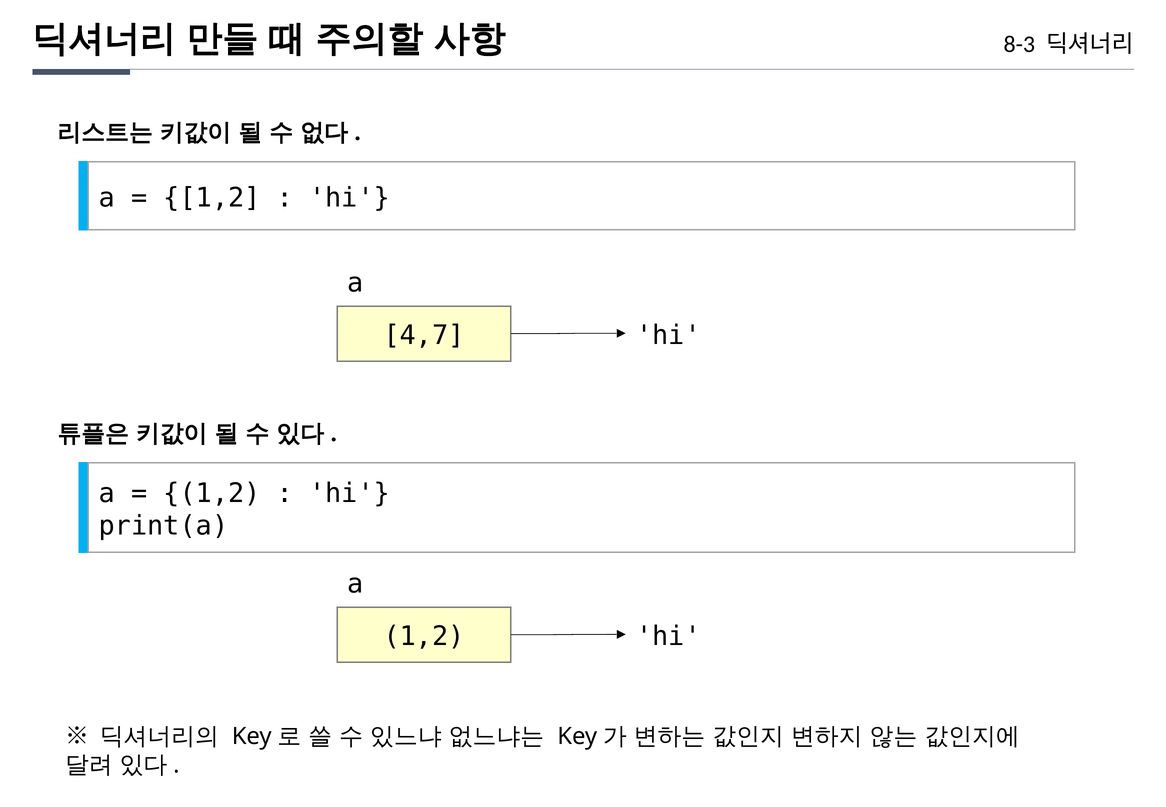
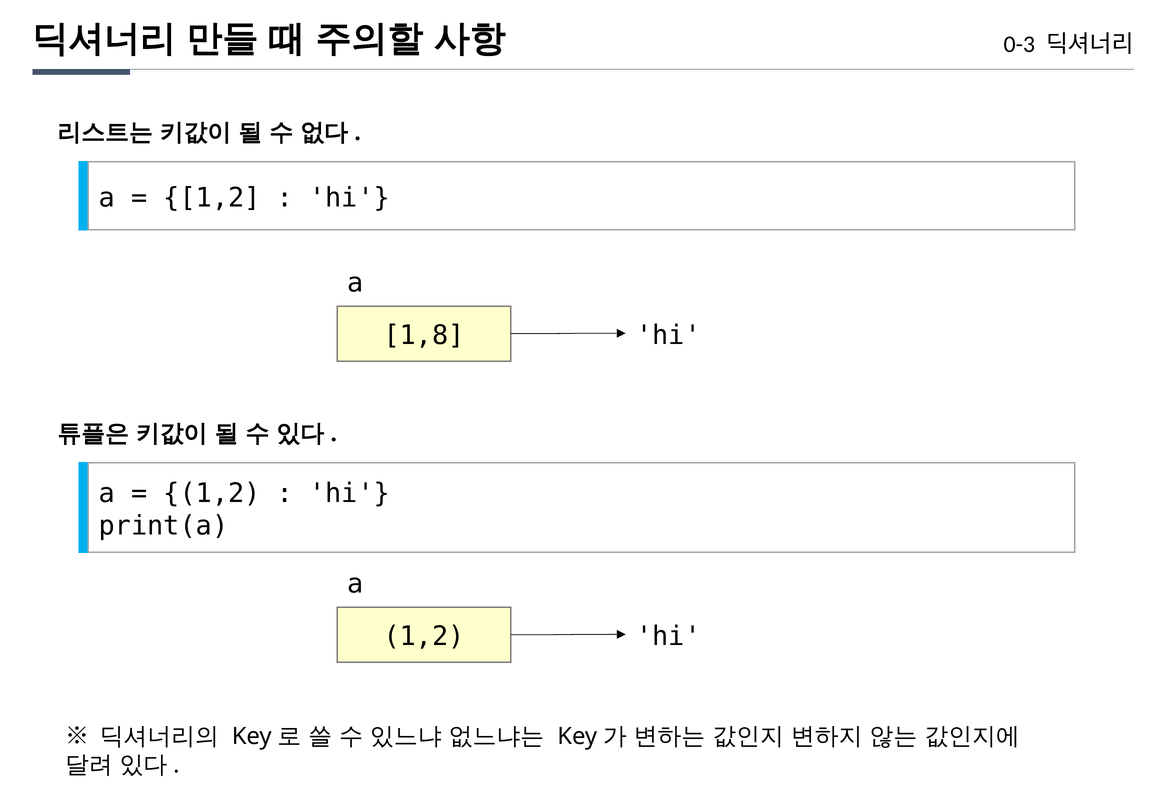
8-3: 8-3 -> 0-3
4,7: 4,7 -> 1,8
